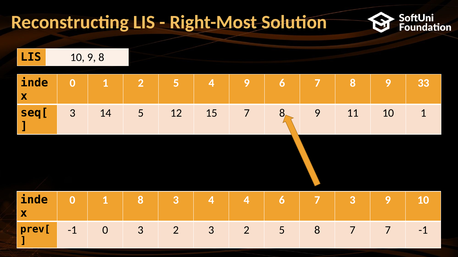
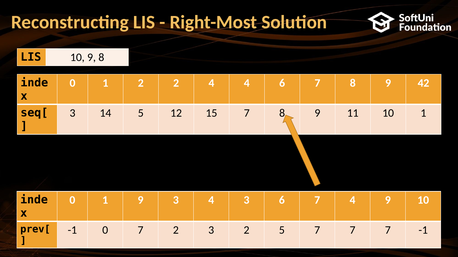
1 2 5: 5 -> 2
4 9: 9 -> 4
33: 33 -> 42
1 8: 8 -> 9
4 4: 4 -> 3
7 3: 3 -> 4
0 3: 3 -> 7
5 8: 8 -> 7
